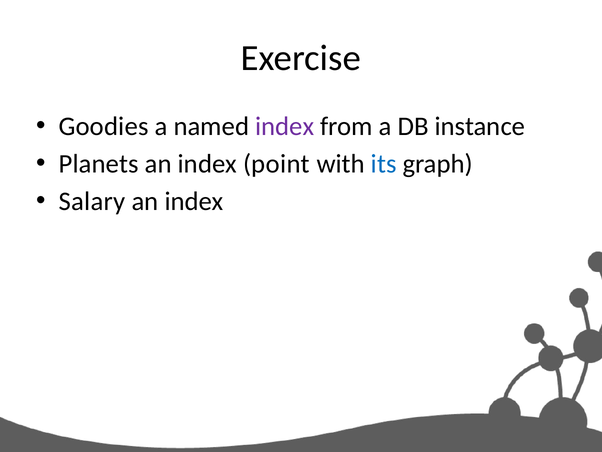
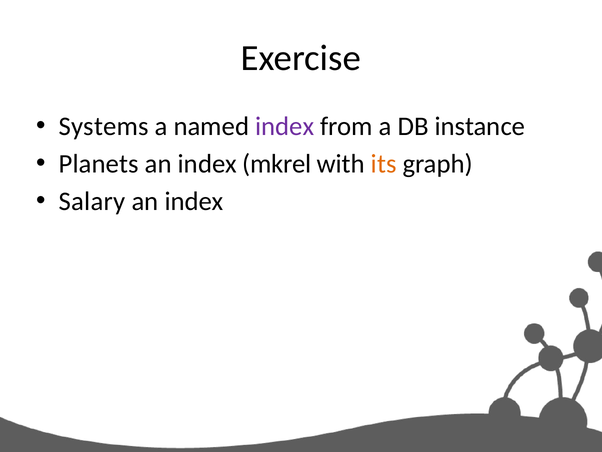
Goodies: Goodies -> Systems
point: point -> mkrel
its colour: blue -> orange
